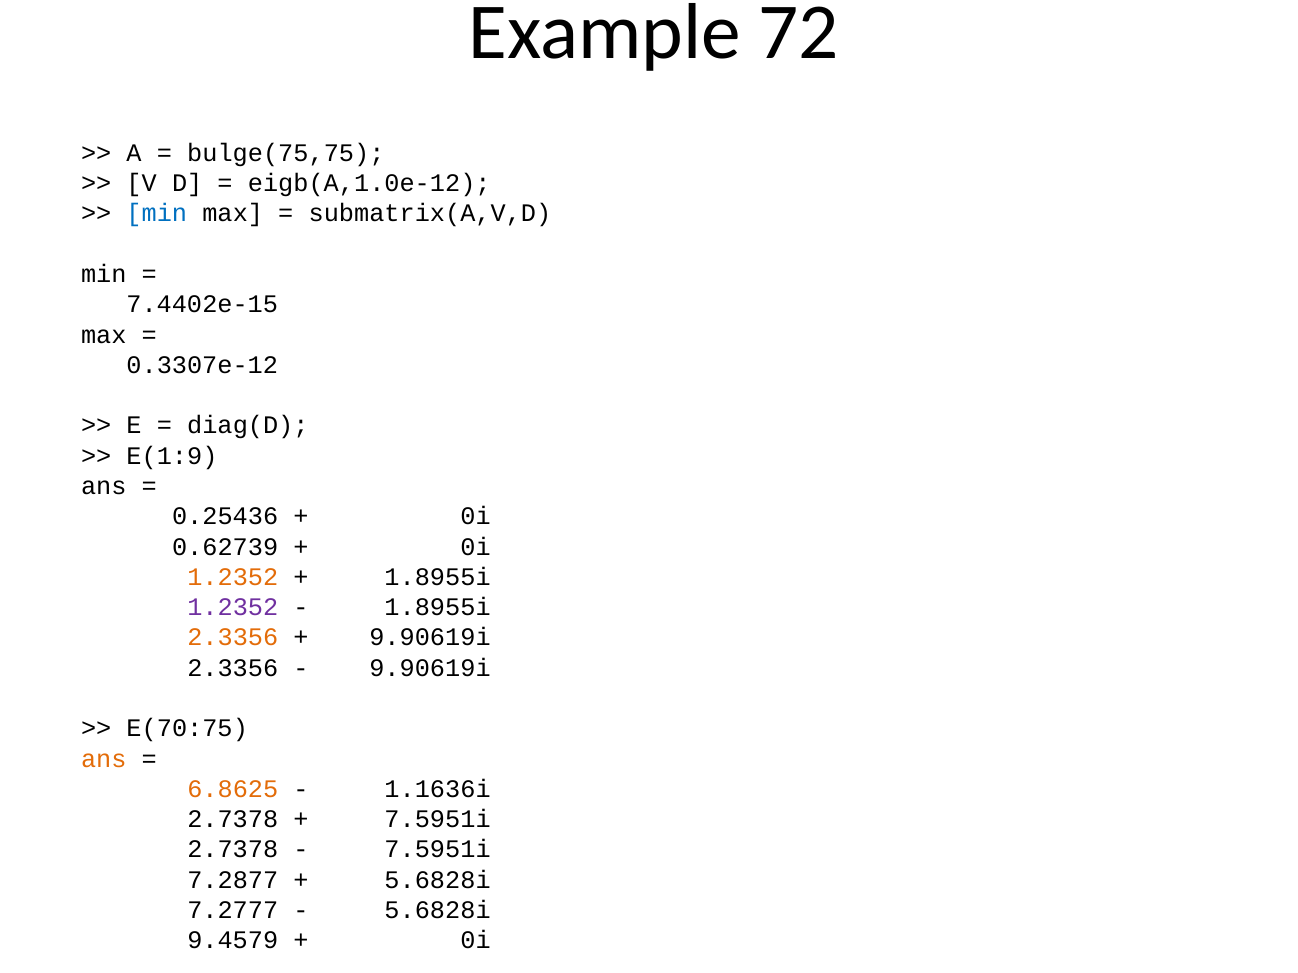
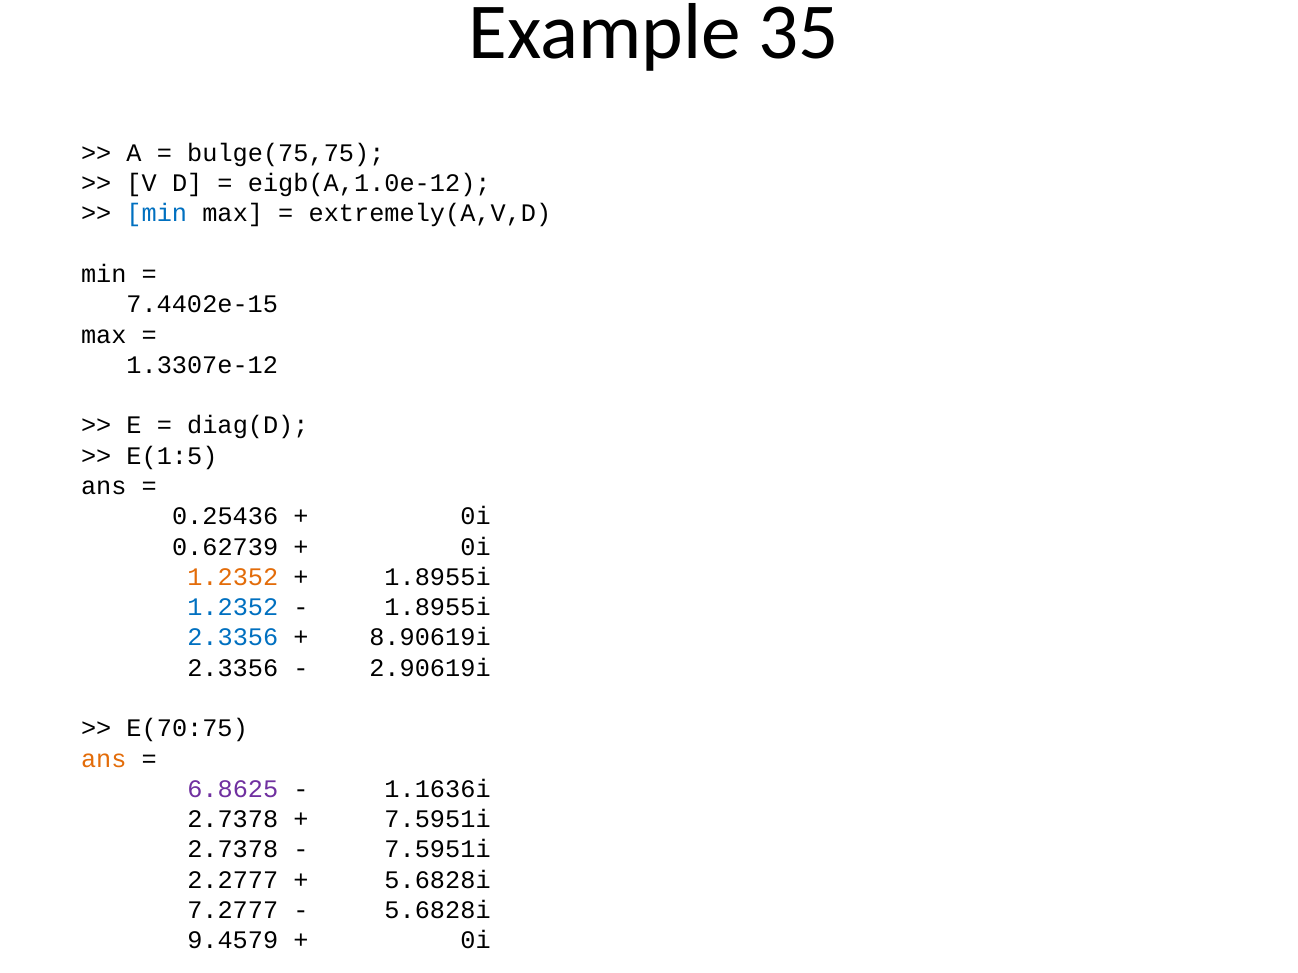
72: 72 -> 35
submatrix(A,V,D: submatrix(A,V,D -> extremely(A,V,D
0.3307e-12: 0.3307e-12 -> 1.3307e-12
E(1:9: E(1:9 -> E(1:5
1.2352 at (233, 608) colour: purple -> blue
2.3356 at (233, 638) colour: orange -> blue
9.90619i at (430, 638): 9.90619i -> 8.90619i
9.90619i at (430, 668): 9.90619i -> 2.90619i
6.8625 colour: orange -> purple
7.2877: 7.2877 -> 2.2777
